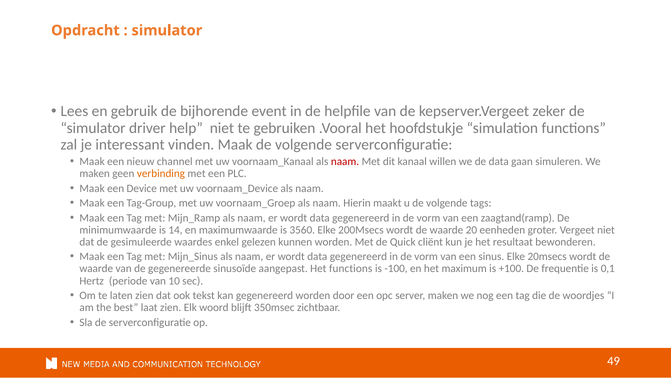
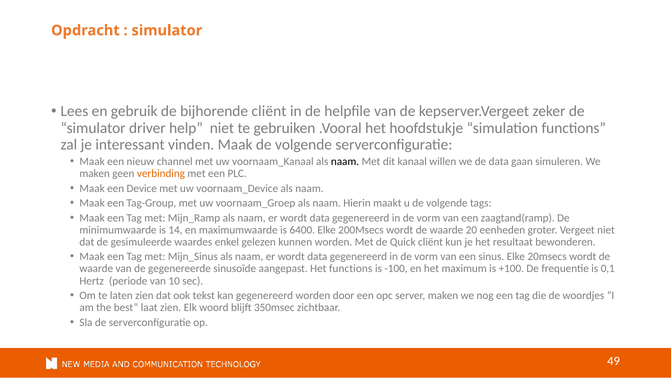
bijhorende event: event -> cliënt
naam at (345, 161) colour: red -> black
3560: 3560 -> 6400
